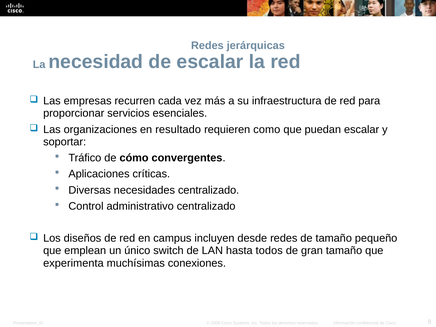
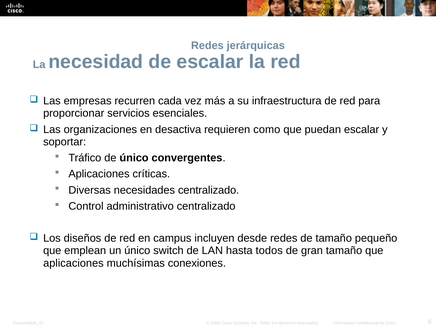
resultado: resultado -> desactiva
de cómo: cómo -> único
experimenta at (73, 263): experimenta -> aplicaciones
